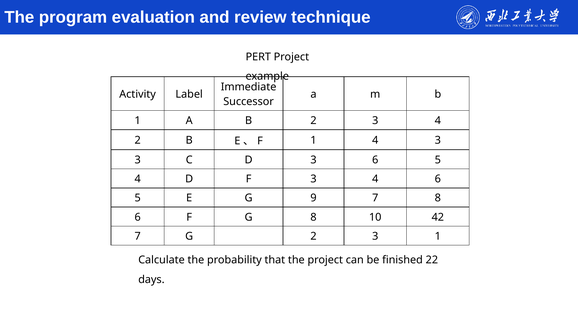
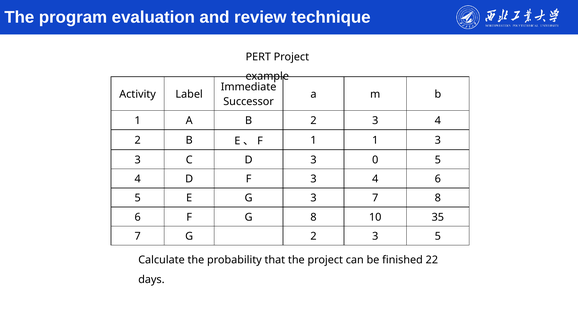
1 4: 4 -> 1
3 6: 6 -> 0
G 9: 9 -> 3
42: 42 -> 35
3 1: 1 -> 5
